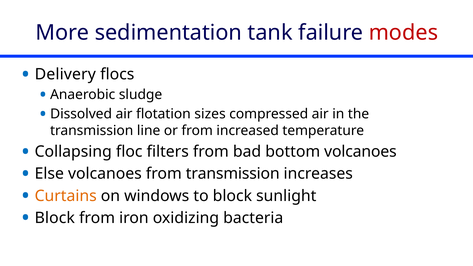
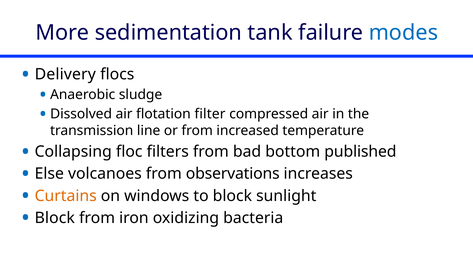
modes colour: red -> blue
sizes: sizes -> filter
bottom volcanoes: volcanoes -> published
from transmission: transmission -> observations
